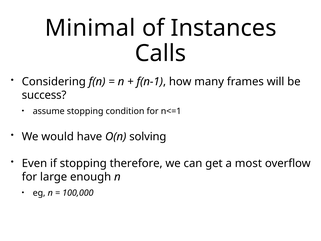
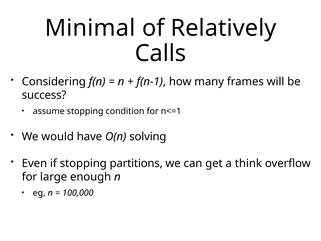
Instances: Instances -> Relatively
therefore: therefore -> partitions
most: most -> think
